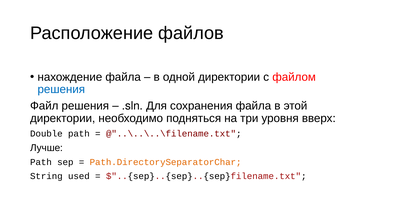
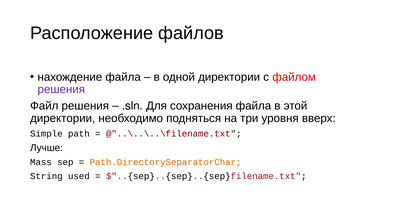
решения at (61, 89) colour: blue -> purple
Double: Double -> Simple
Path at (41, 162): Path -> Mass
